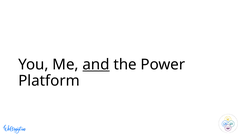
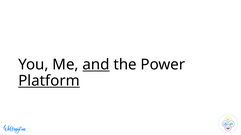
Platform underline: none -> present
